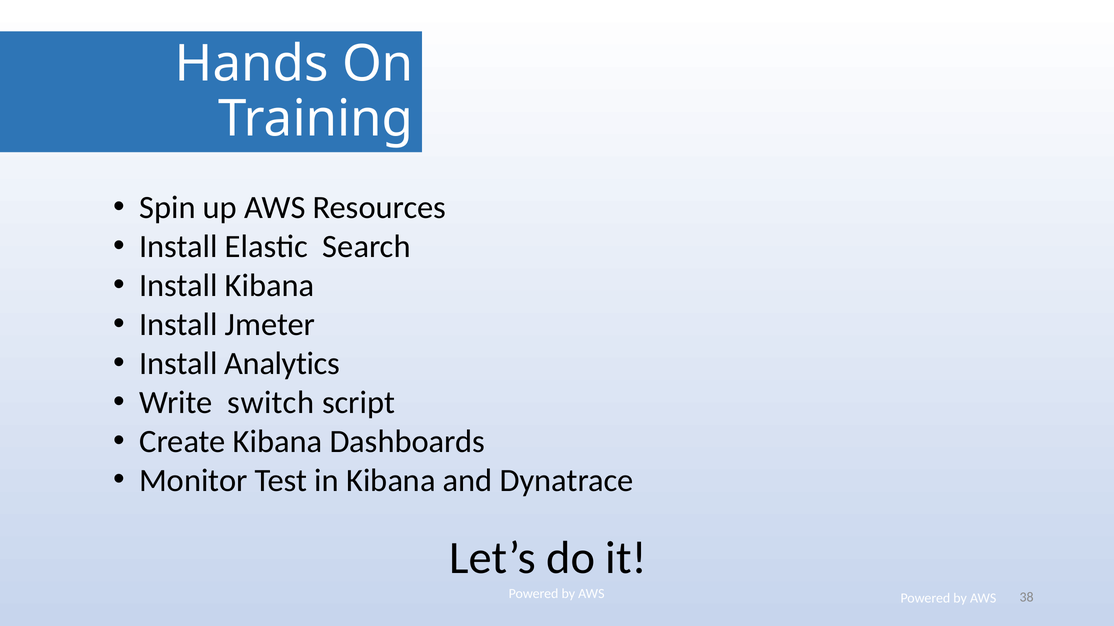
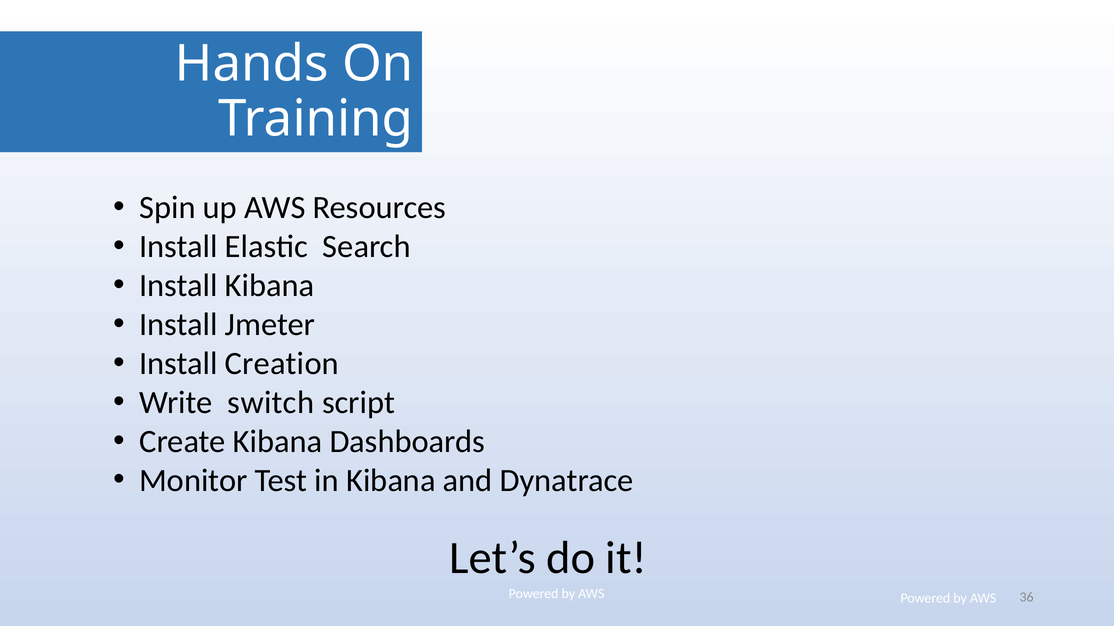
Analytics: Analytics -> Creation
38: 38 -> 36
